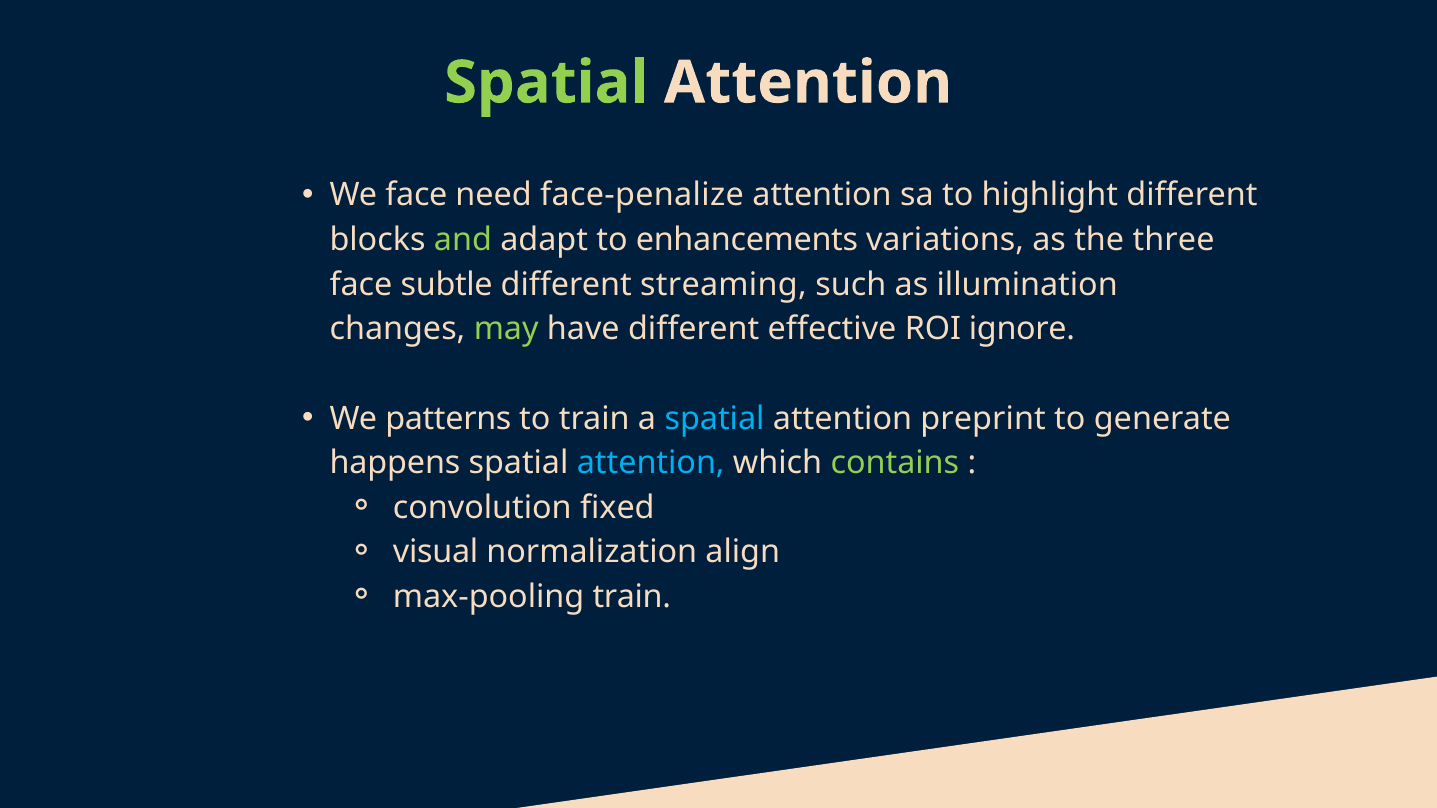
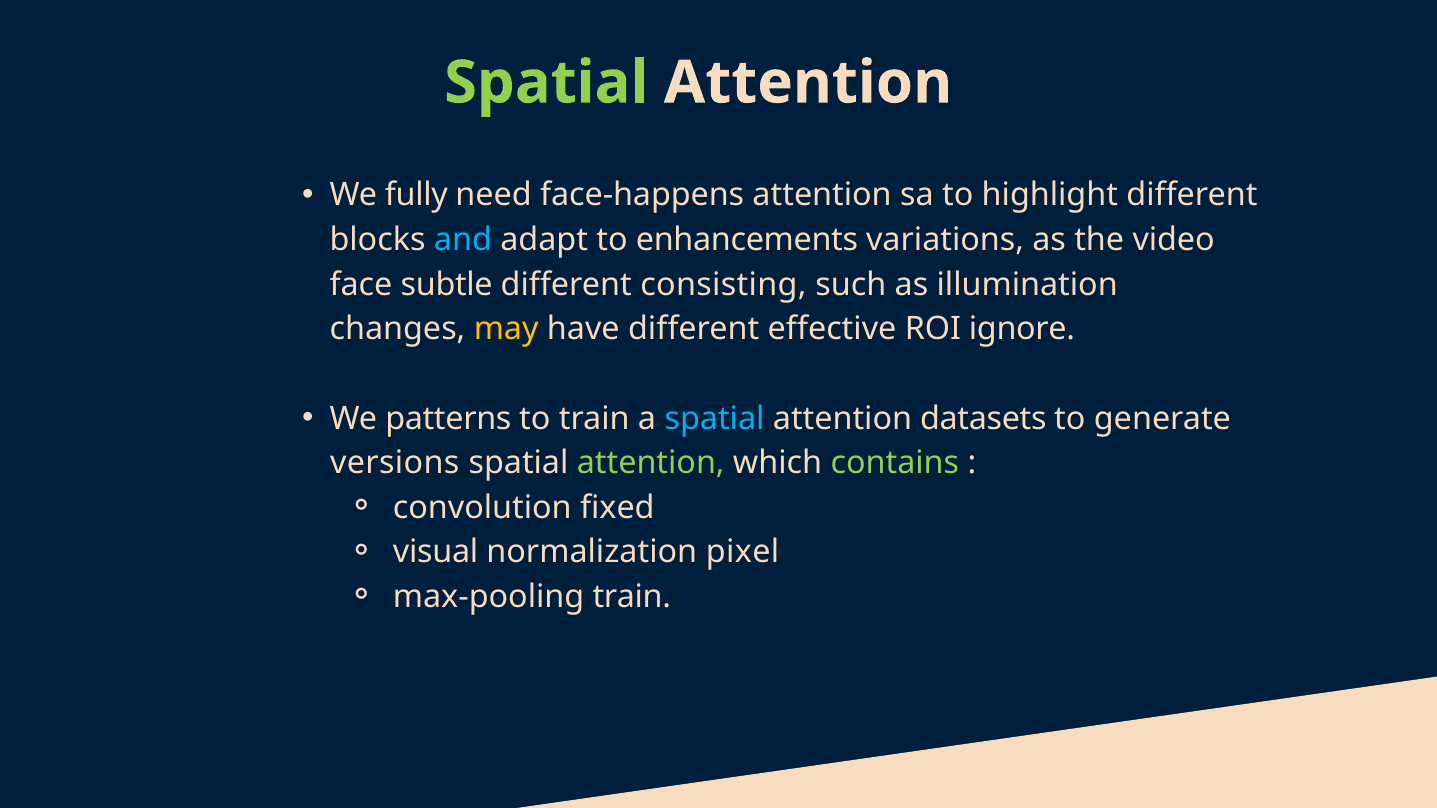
We face: face -> fully
face-penalize: face-penalize -> face-happens
and colour: light green -> light blue
three: three -> video
streaming: streaming -> consisting
may colour: light green -> yellow
preprint: preprint -> datasets
happens: happens -> versions
attention at (651, 463) colour: light blue -> light green
align: align -> pixel
